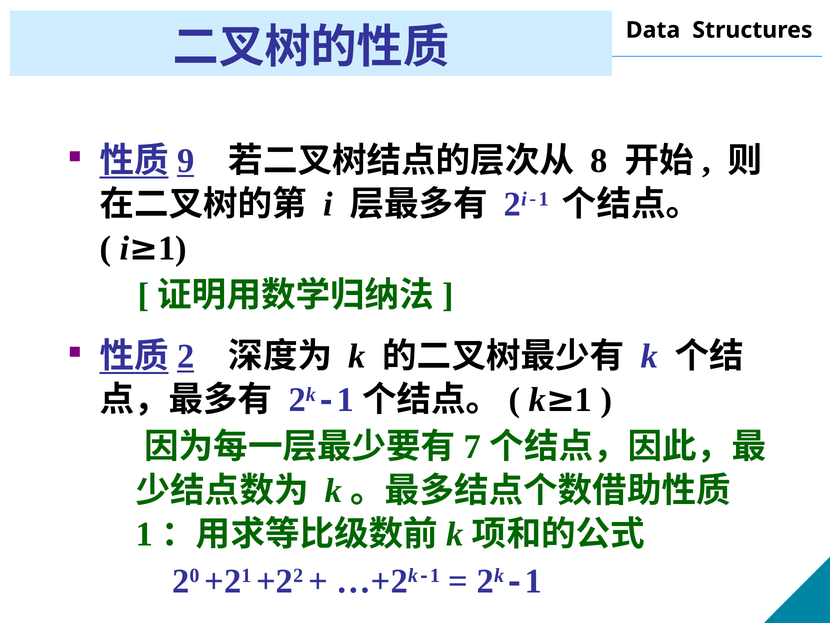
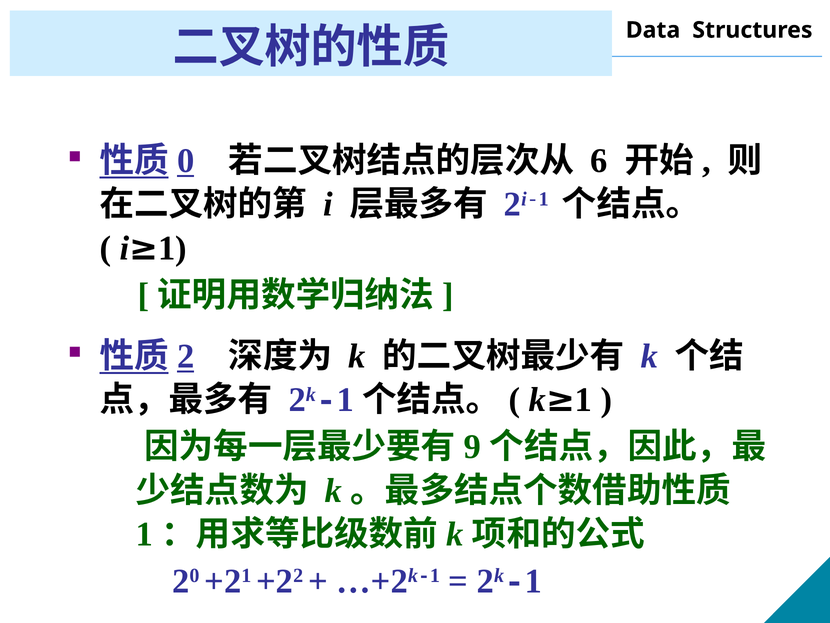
9: 9 -> 0
8: 8 -> 6
7: 7 -> 9
